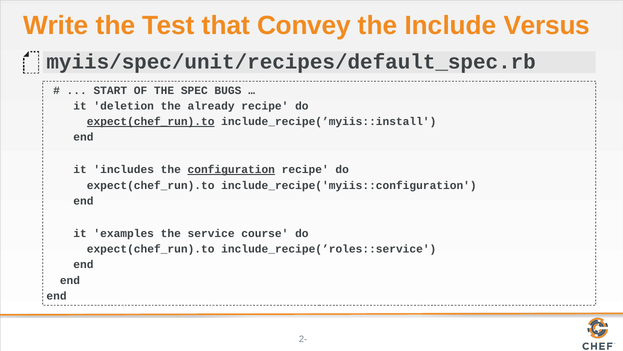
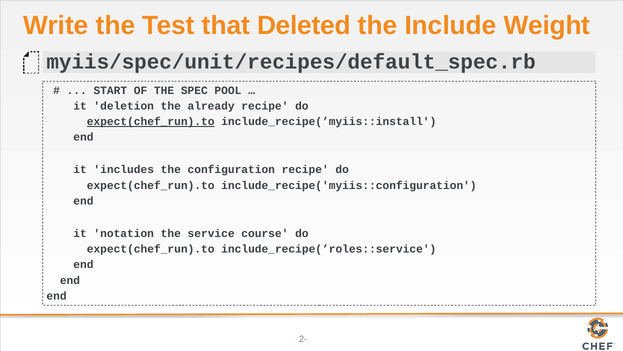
Convey: Convey -> Deleted
Versus: Versus -> Weight
BUGS: BUGS -> POOL
configuration underline: present -> none
examples: examples -> notation
